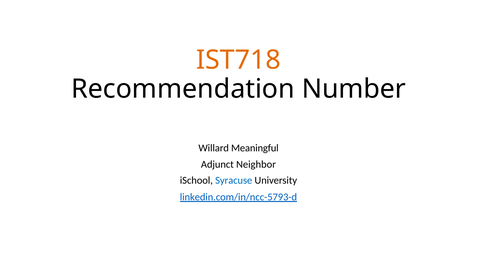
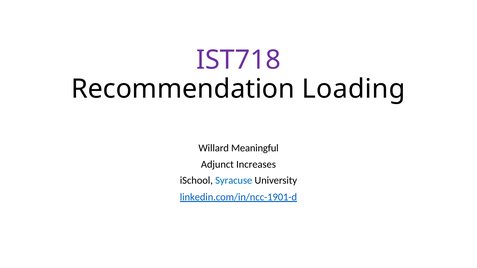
IST718 colour: orange -> purple
Number: Number -> Loading
Neighbor: Neighbor -> Increases
linkedin.com/in/ncc-5793-d: linkedin.com/in/ncc-5793-d -> linkedin.com/in/ncc-1901-d
